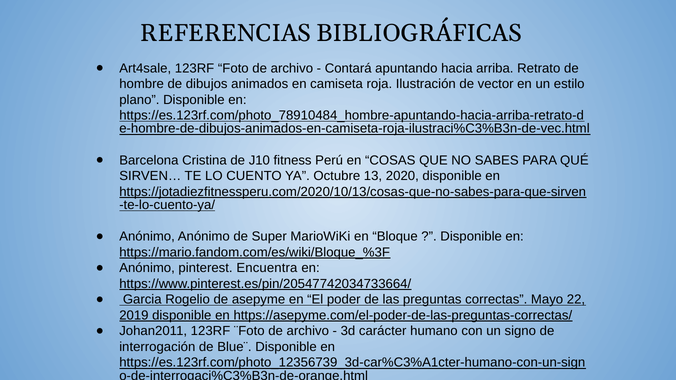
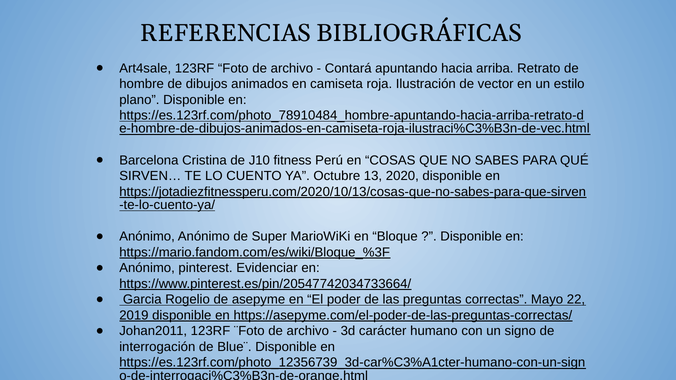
Encuentra: Encuentra -> Evidenciar
